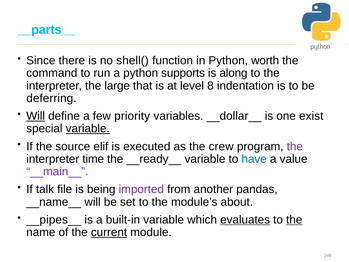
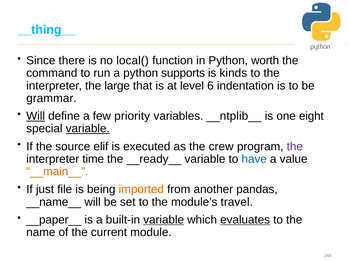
__parts__: __parts__ -> __thing__
shell(: shell( -> local(
along: along -> kinds
8: 8 -> 6
deferring: deferring -> grammar
__dollar__: __dollar__ -> __ntplib__
exist: exist -> eight
__main__ colour: purple -> orange
talk: talk -> just
imported colour: purple -> orange
about: about -> travel
__pipes__: __pipes__ -> __paper__
variable at (164, 220) underline: none -> present
the at (294, 220) underline: present -> none
current underline: present -> none
